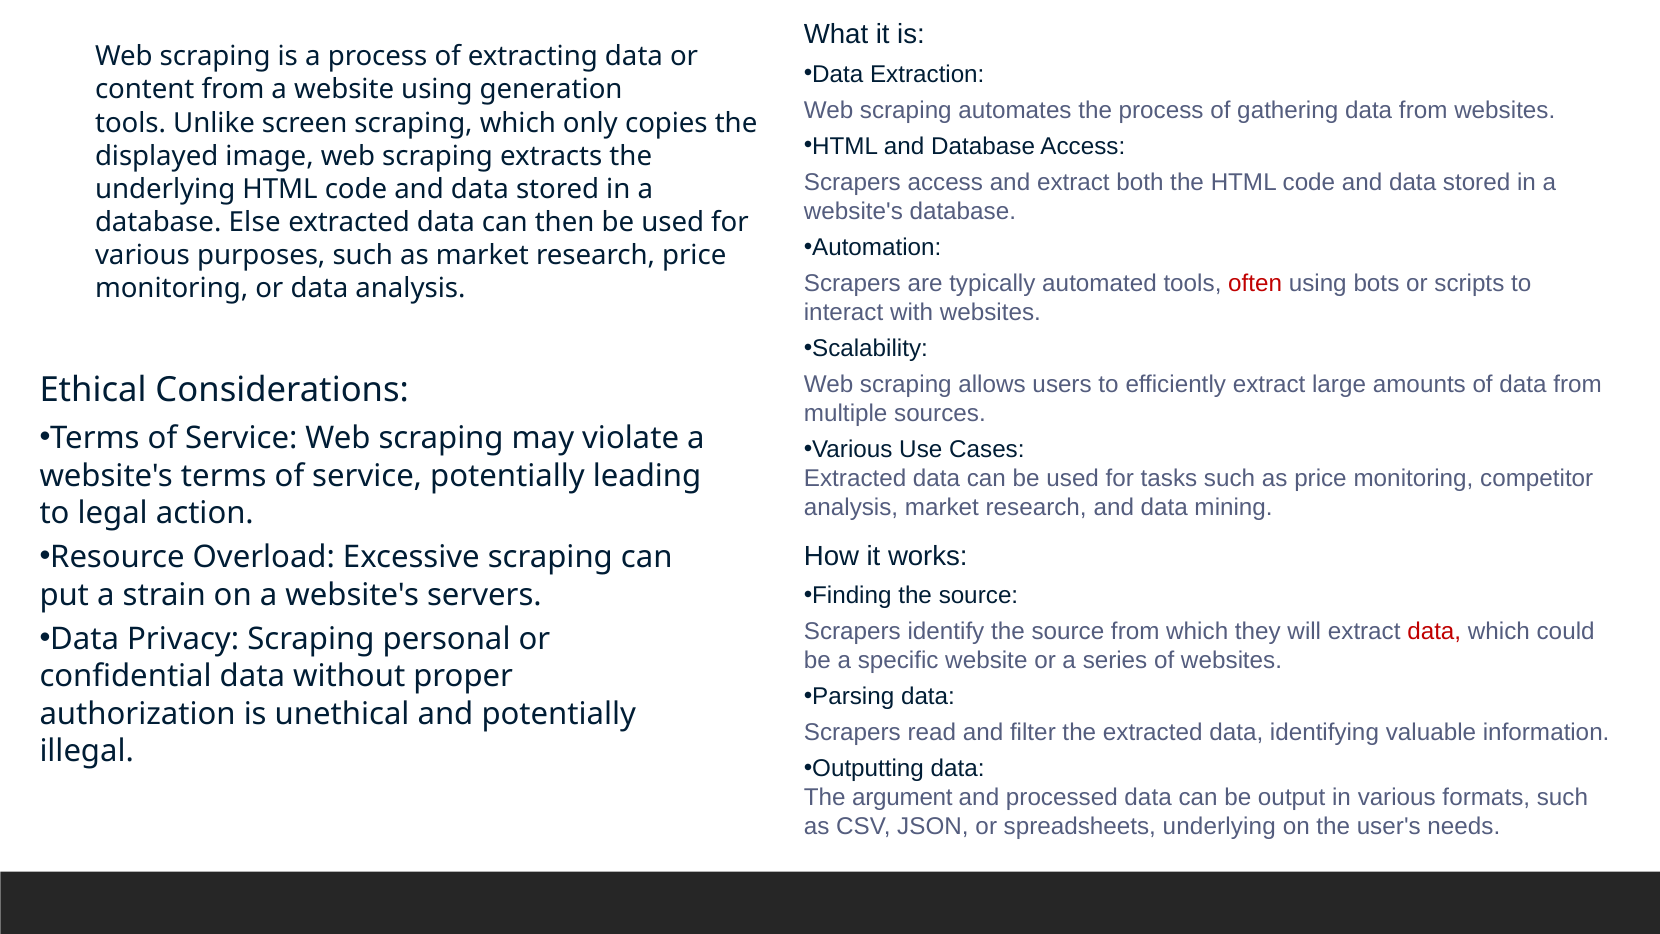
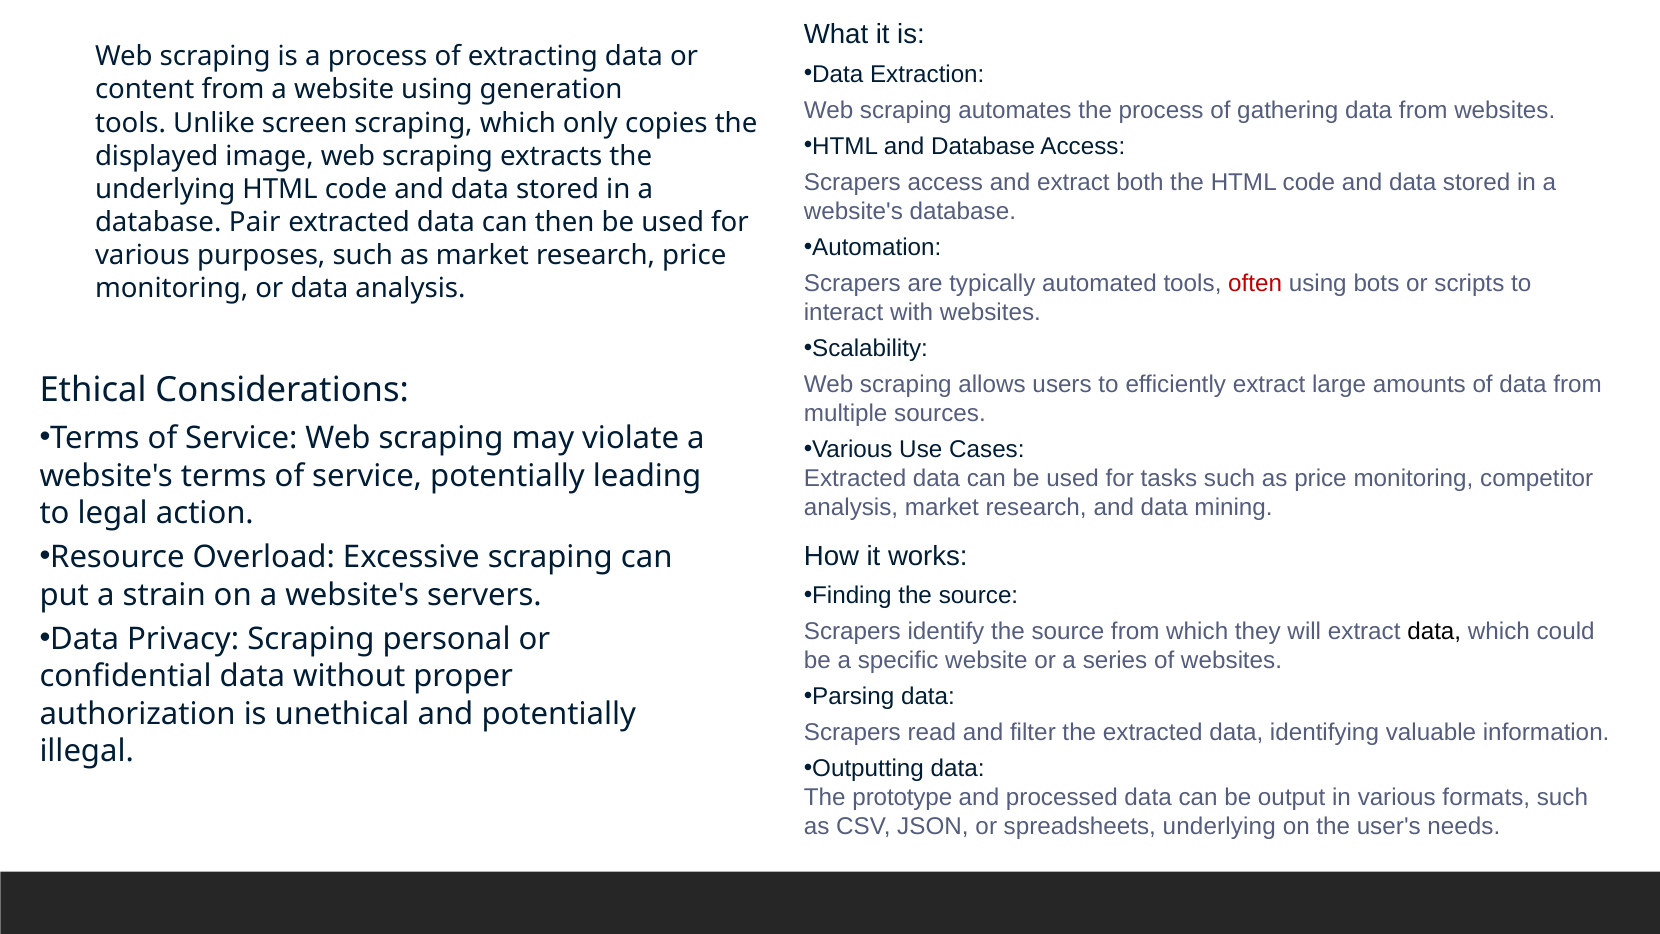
Else: Else -> Pair
data at (1434, 632) colour: red -> black
argument: argument -> prototype
